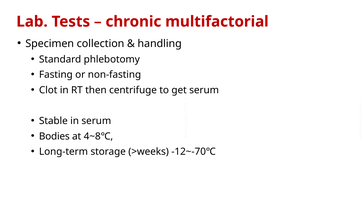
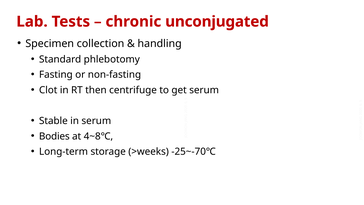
multifactorial: multifactorial -> unconjugated
-12~-70℃: -12~-70℃ -> -25~-70℃
